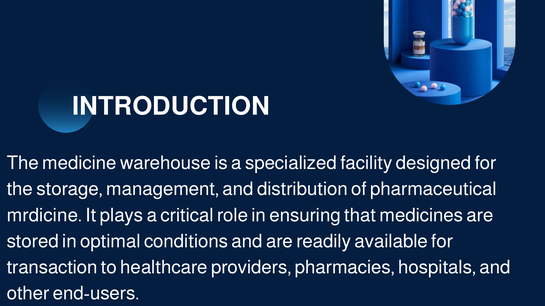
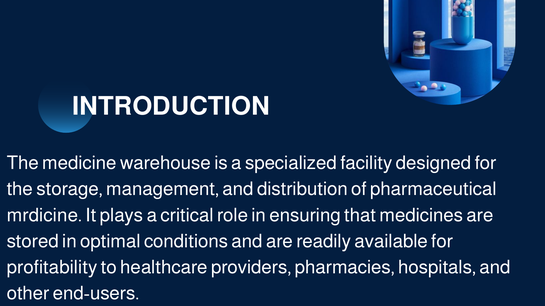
transaction: transaction -> profitability
